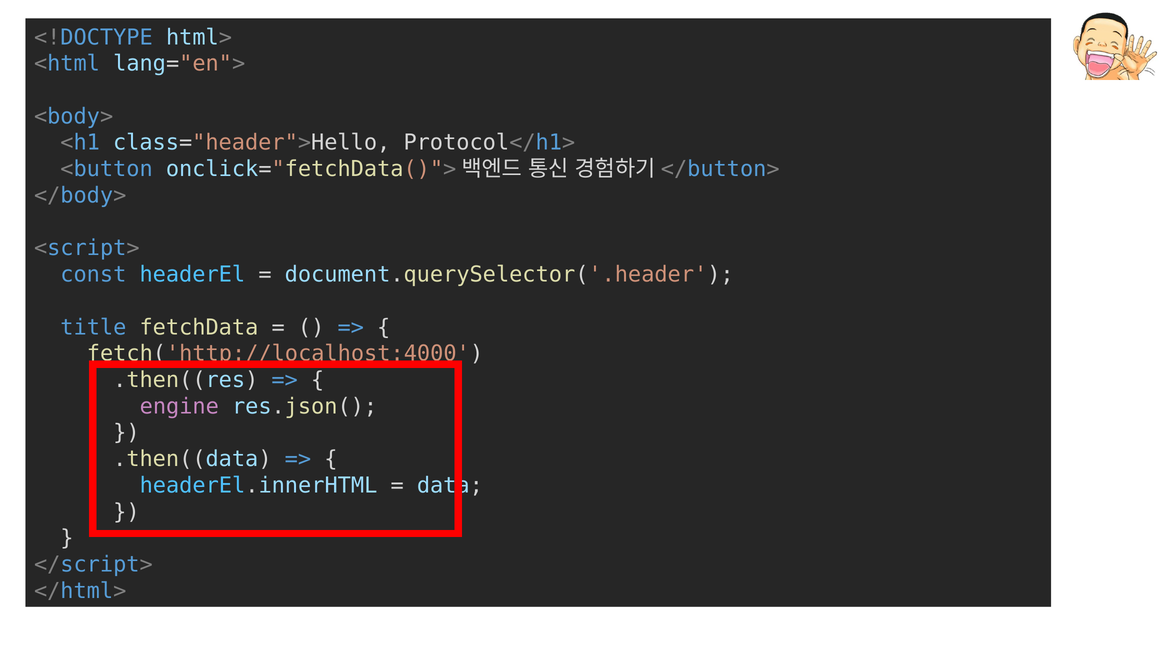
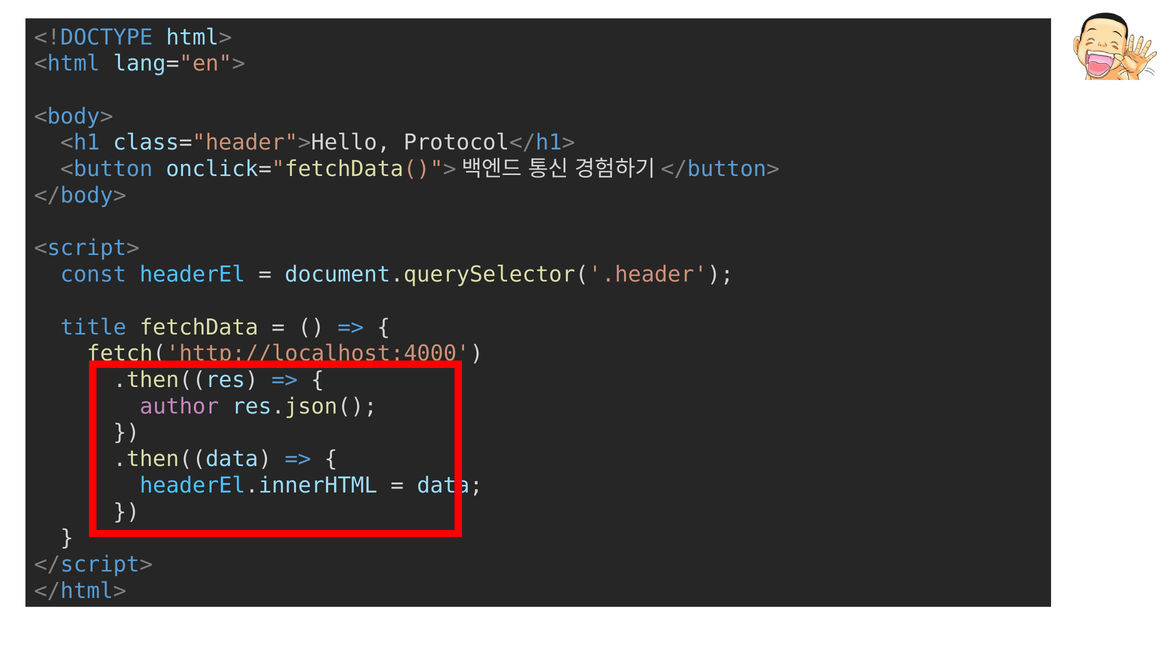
engine: engine -> author
